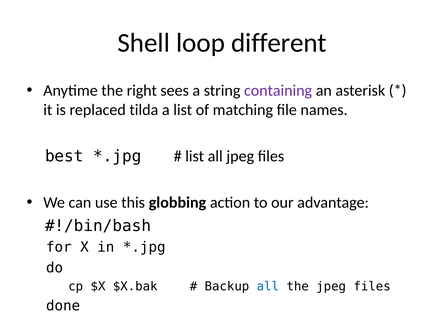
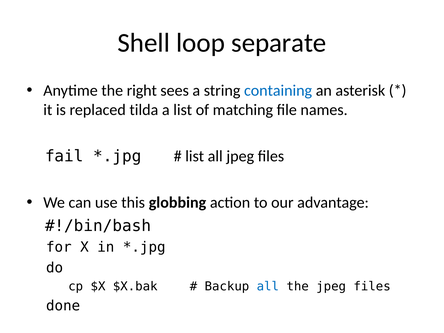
different: different -> separate
containing colour: purple -> blue
best: best -> fail
